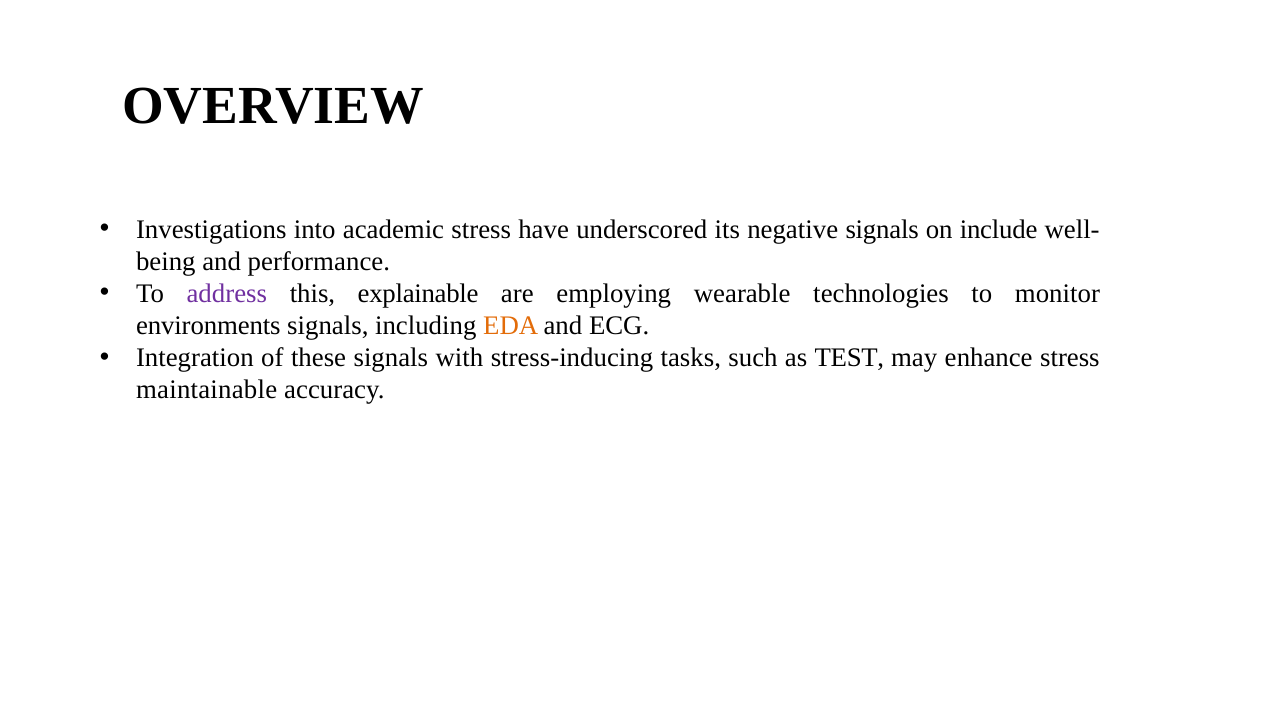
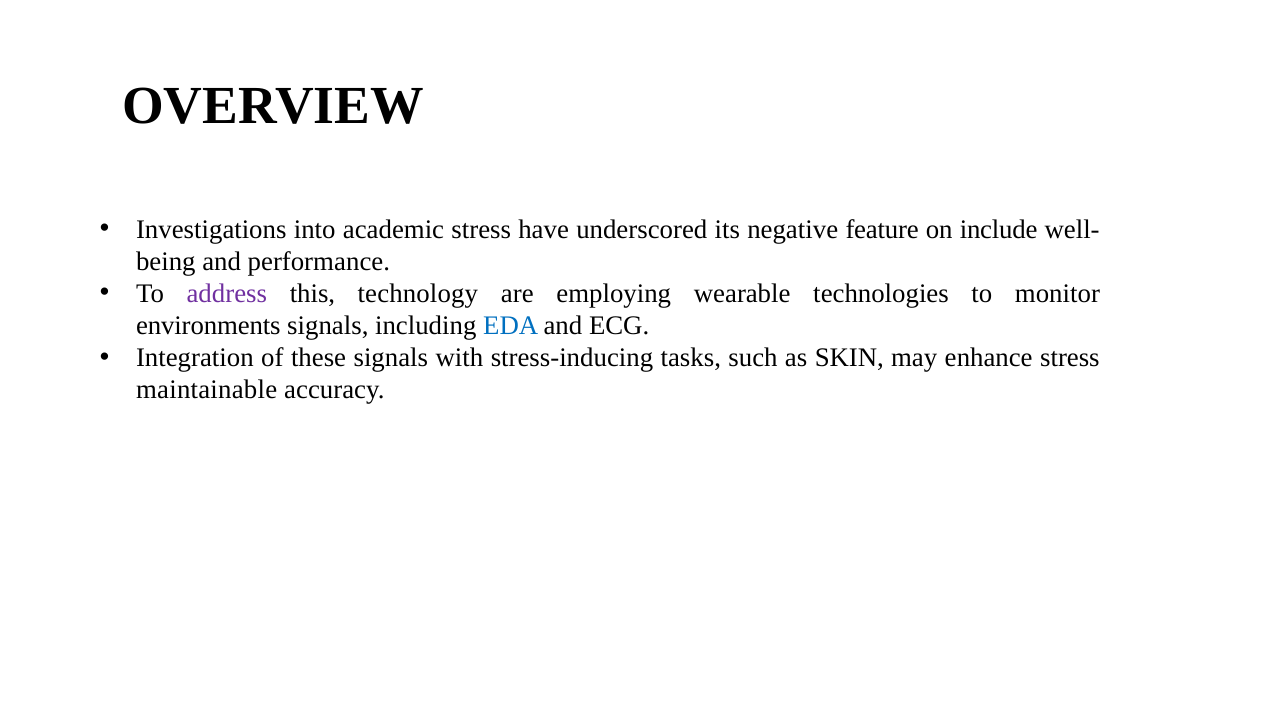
negative signals: signals -> feature
explainable: explainable -> technology
EDA colour: orange -> blue
TEST: TEST -> SKIN
